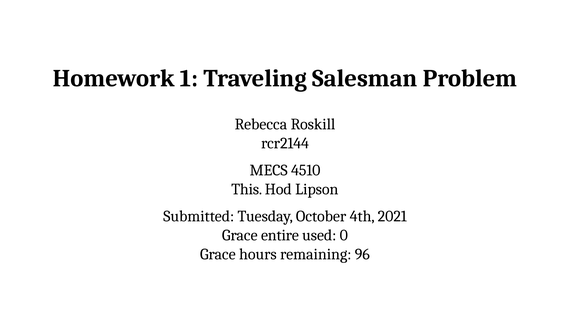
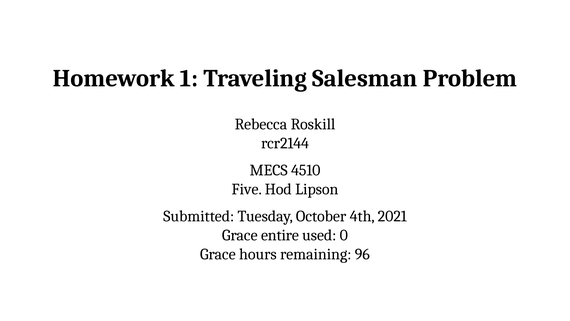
This: This -> Five
